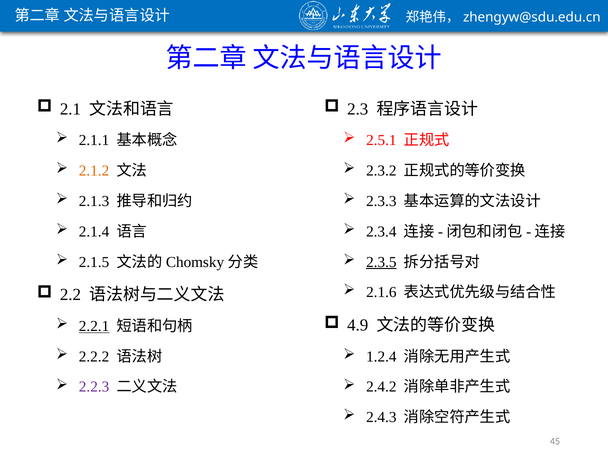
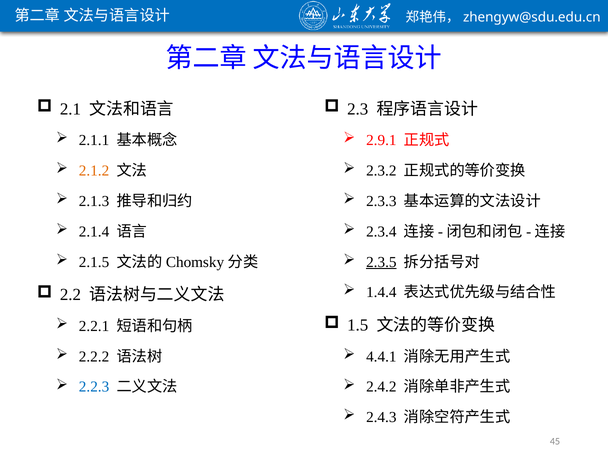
2.5.1: 2.5.1 -> 2.9.1
2.1.6: 2.1.6 -> 1.4.4
4.9: 4.9 -> 1.5
2.2.1 underline: present -> none
1.2.4: 1.2.4 -> 4.4.1
2.2.3 colour: purple -> blue
